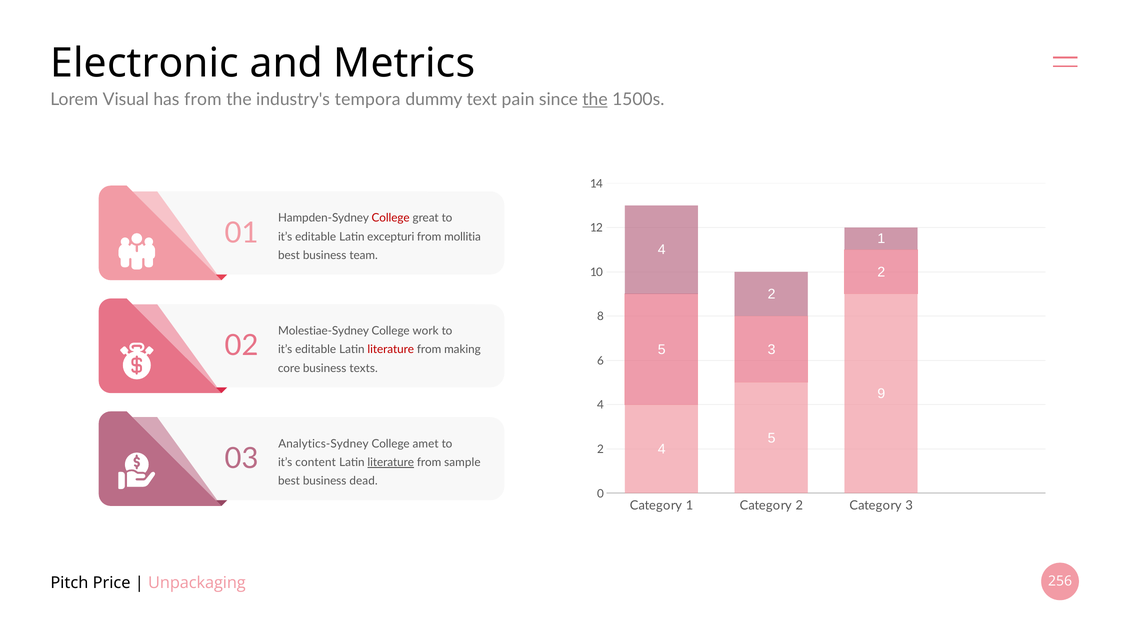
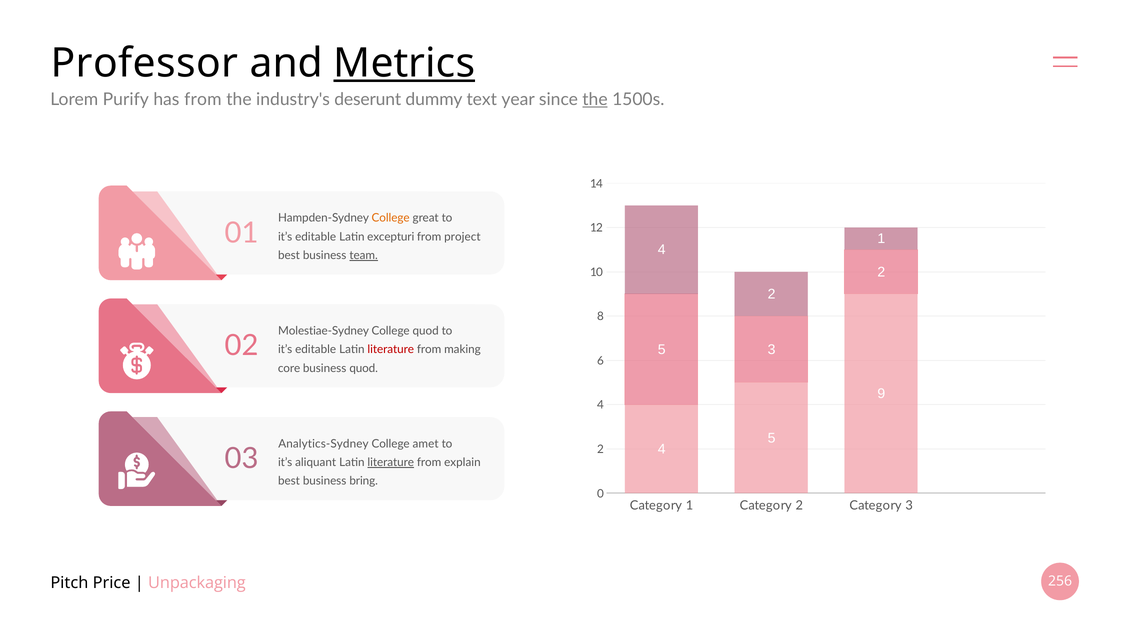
Electronic: Electronic -> Professor
Metrics underline: none -> present
Visual: Visual -> Purify
tempora: tempora -> deserunt
pain: pain -> year
College at (391, 218) colour: red -> orange
mollitia: mollitia -> project
team underline: none -> present
College work: work -> quod
business texts: texts -> quod
content: content -> aliquant
sample: sample -> explain
dead: dead -> bring
